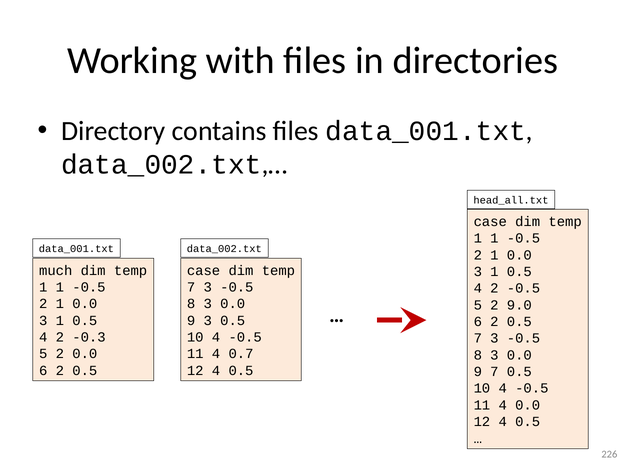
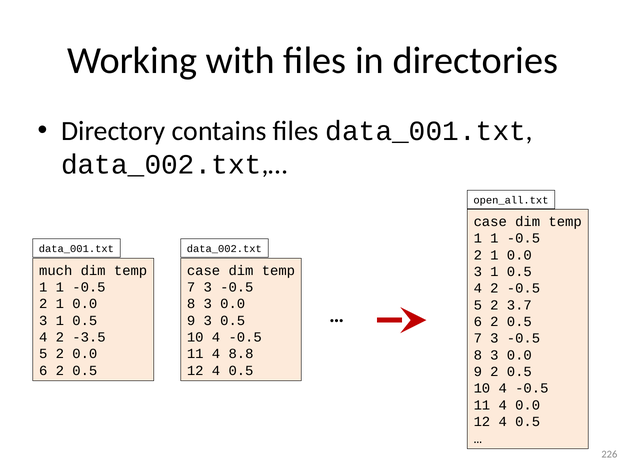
head_all.txt: head_all.txt -> open_all.txt
9.0: 9.0 -> 3.7
-0.3: -0.3 -> -3.5
0.7: 0.7 -> 8.8
9 7: 7 -> 2
